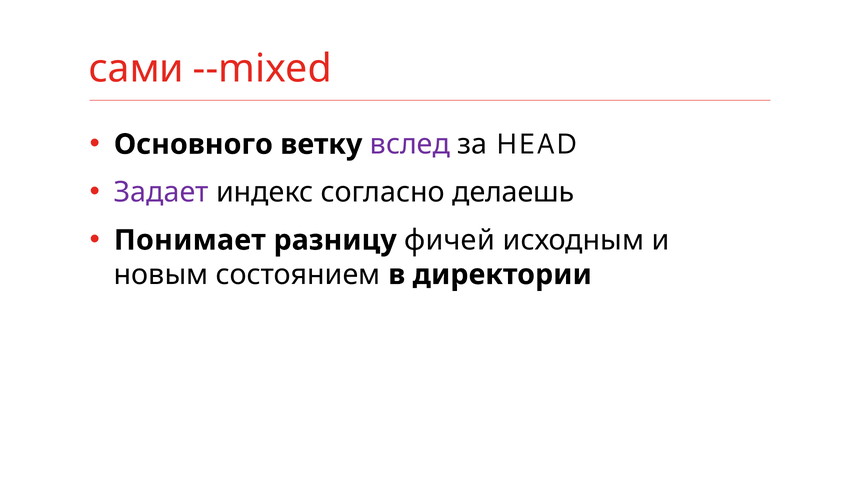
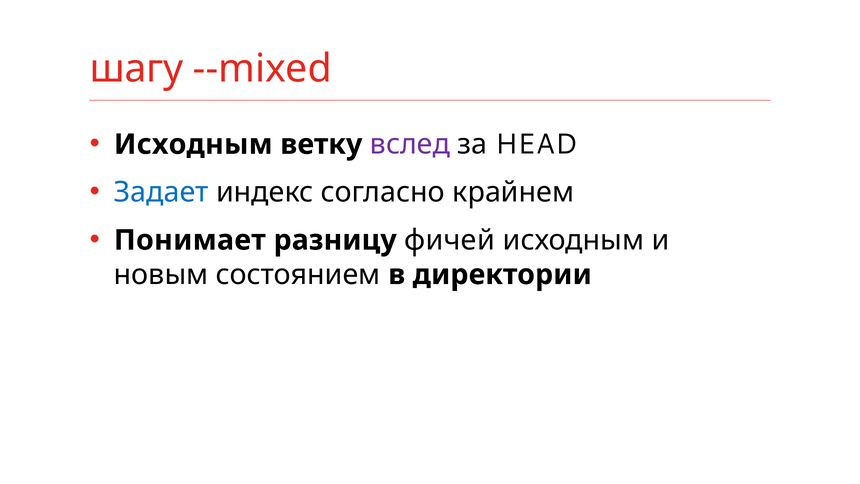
сами: сами -> шагу
Основного at (193, 144): Основного -> Исходным
Задает colour: purple -> blue
делаешь: делаешь -> крайнем
